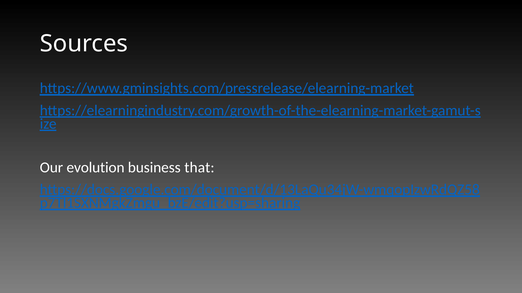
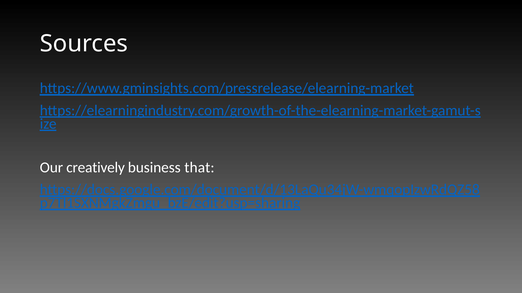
evolution: evolution -> creatively
